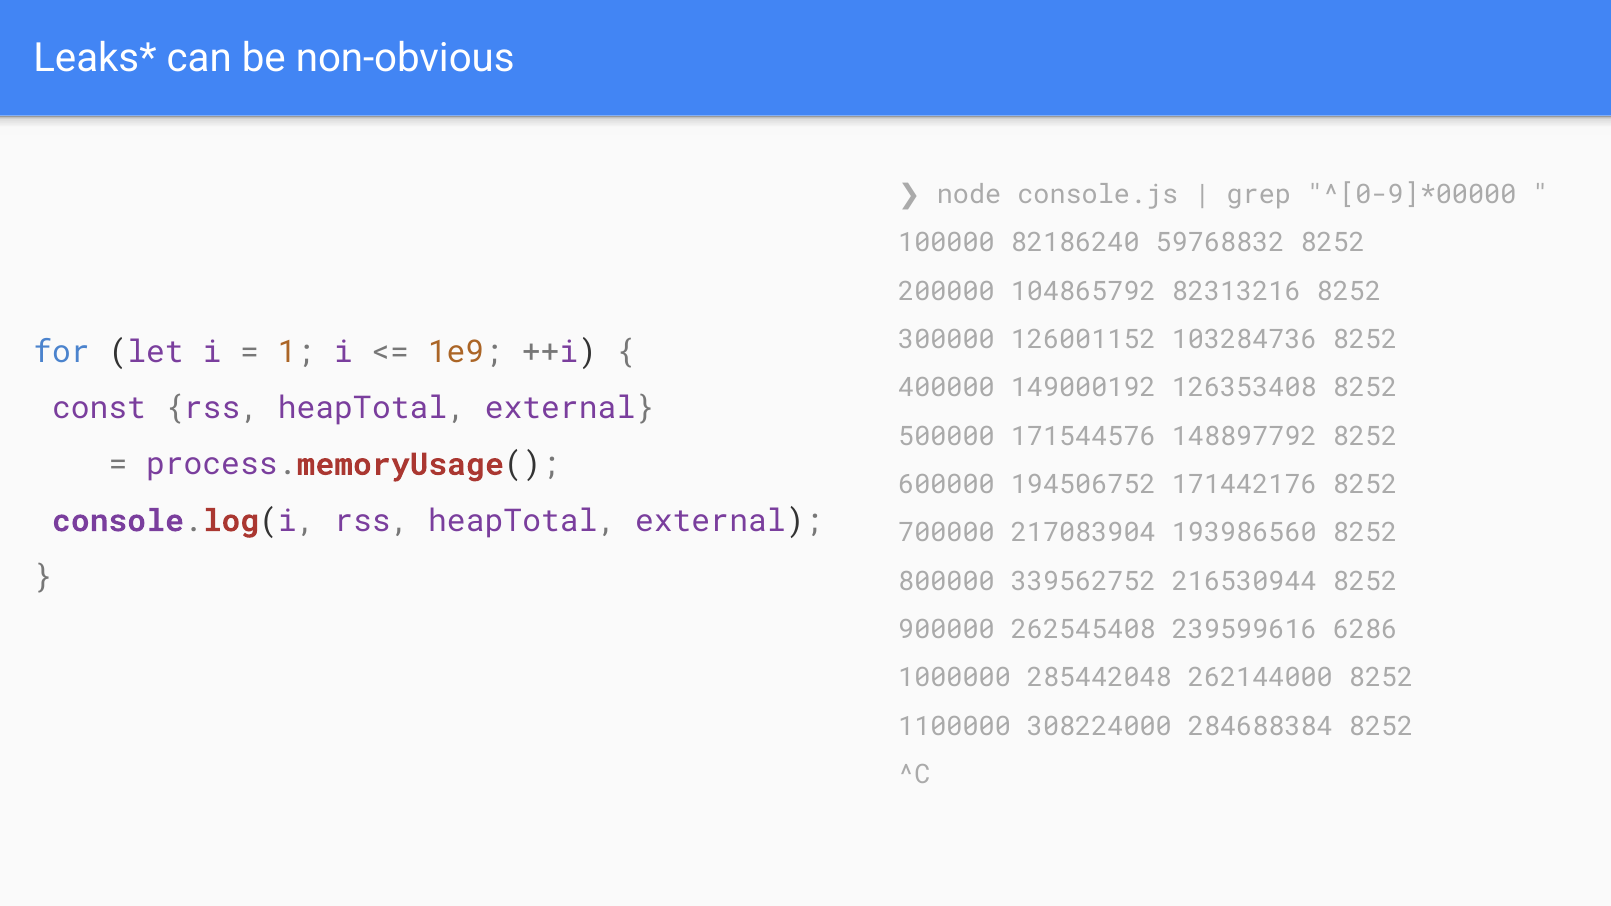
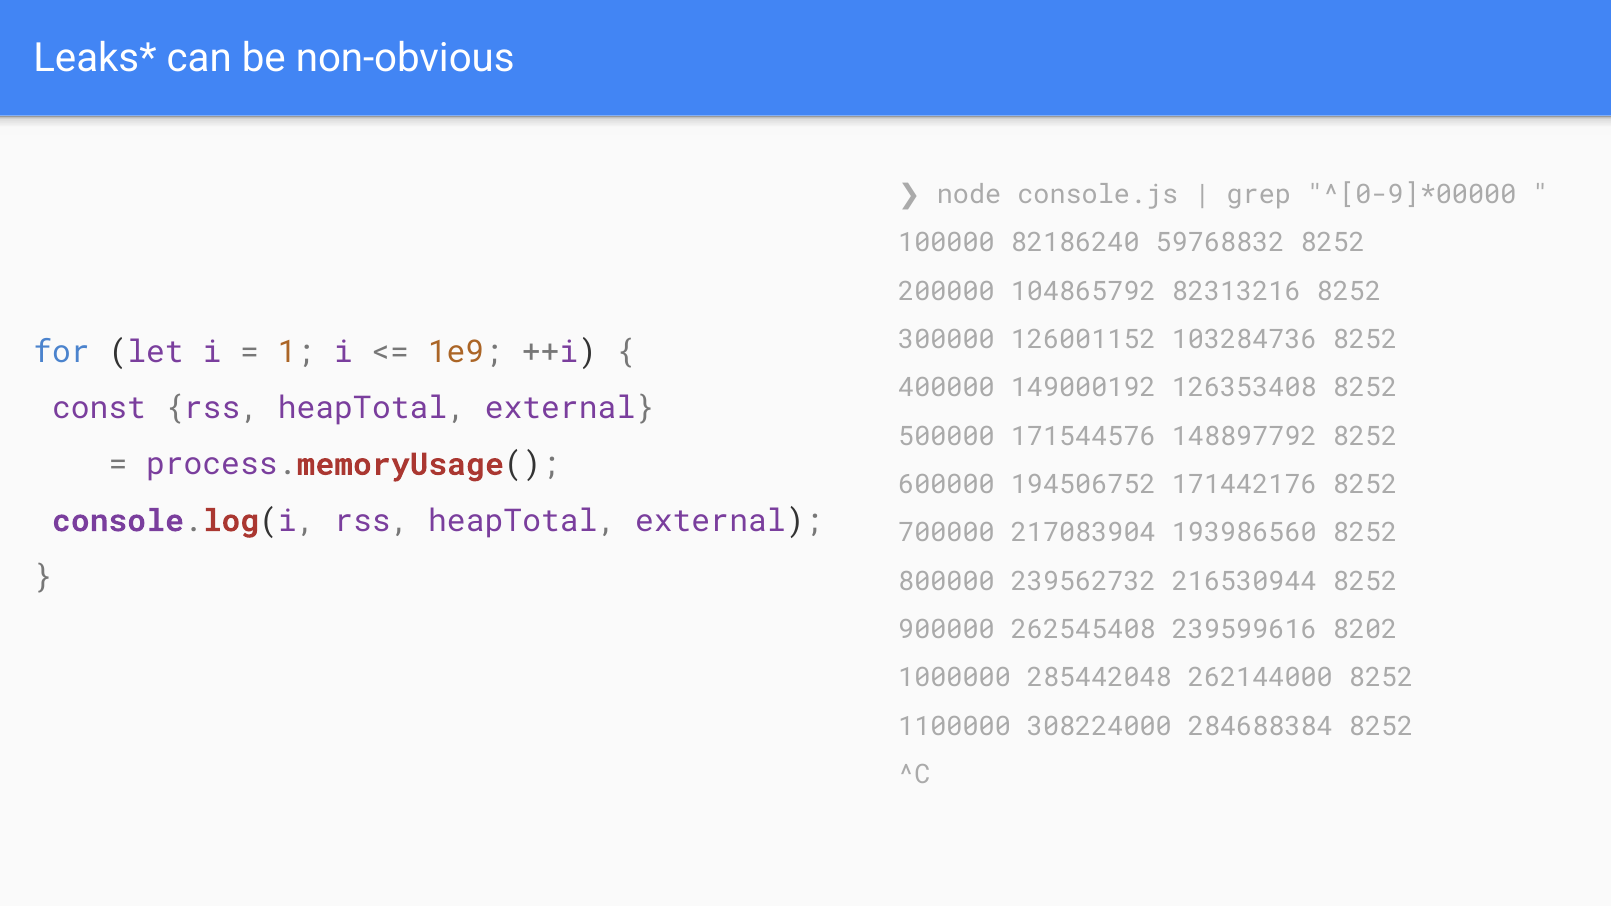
339562752: 339562752 -> 239562732
6286: 6286 -> 8202
